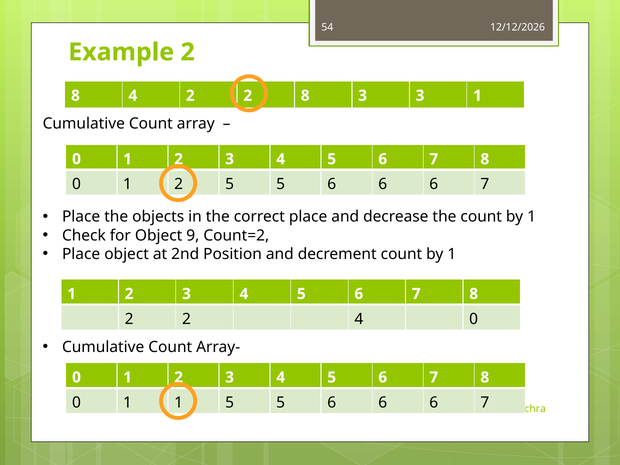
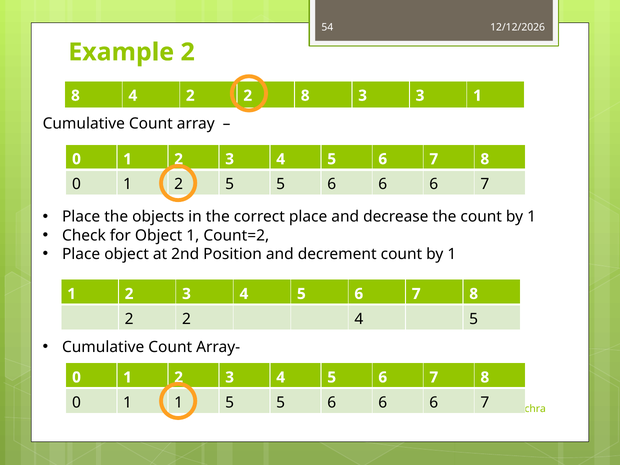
Object 9: 9 -> 1
2 4 0: 0 -> 5
